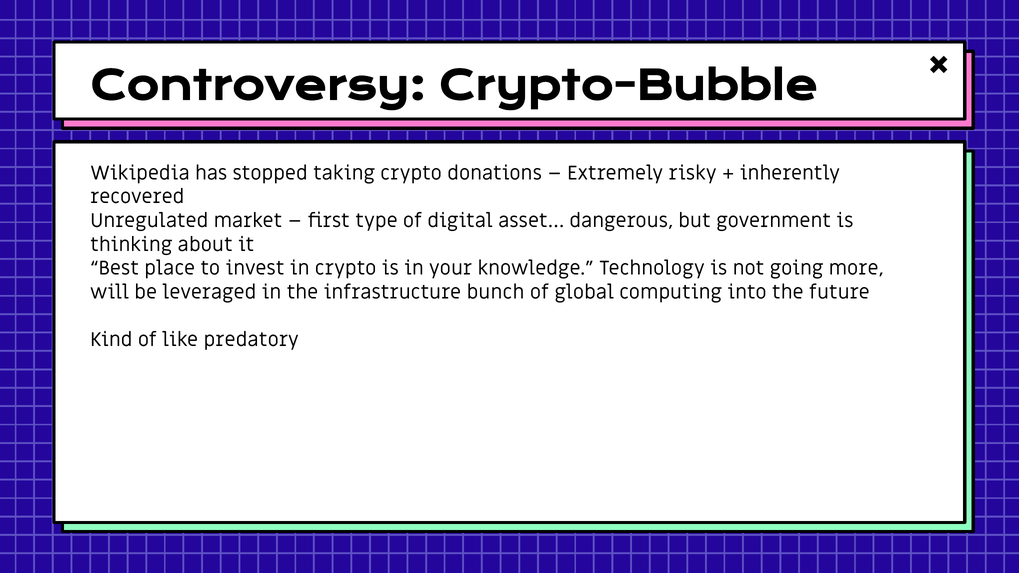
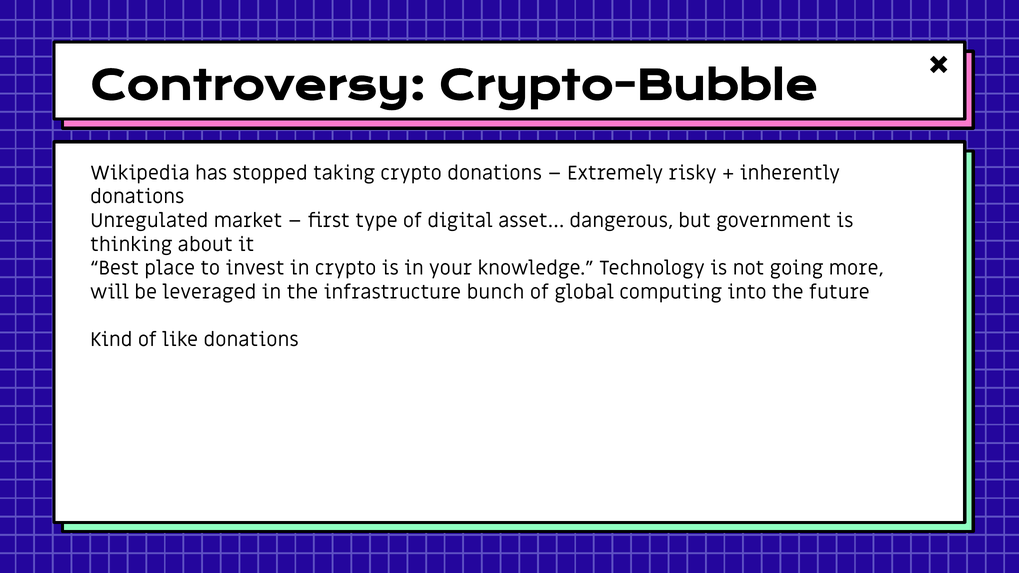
recovered at (137, 197): recovered -> donations
like predatory: predatory -> donations
